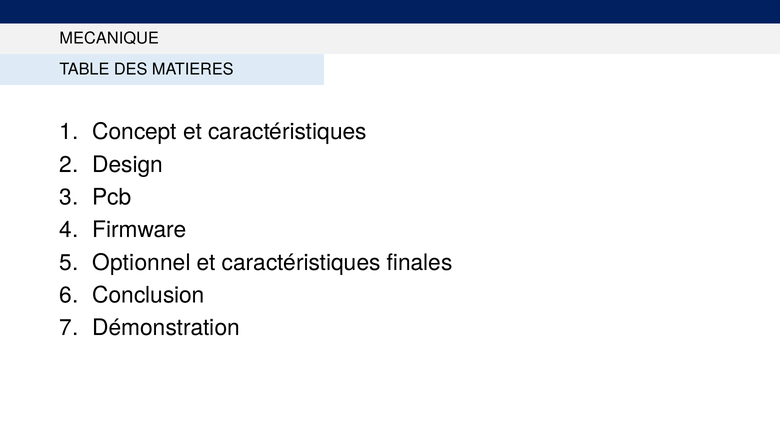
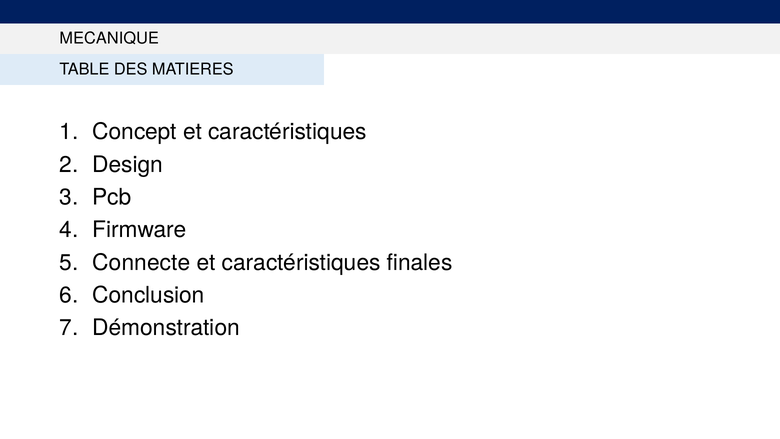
Optionnel: Optionnel -> Connecte
